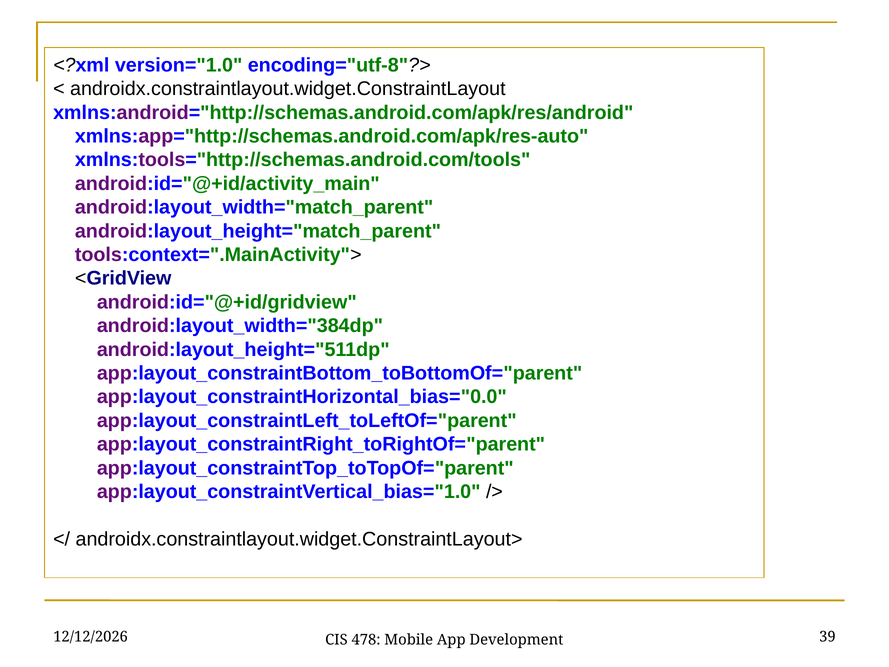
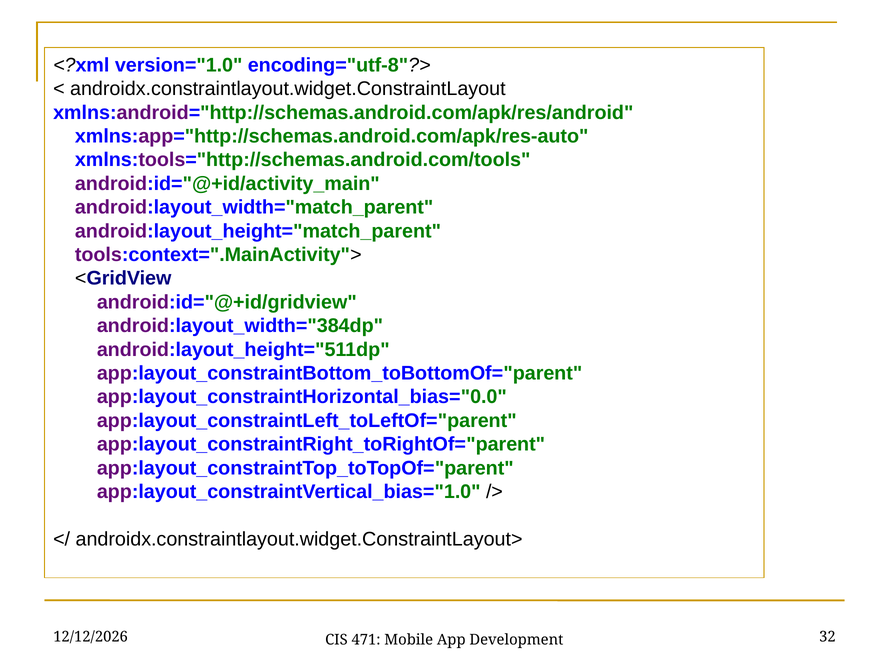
478: 478 -> 471
39: 39 -> 32
